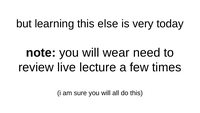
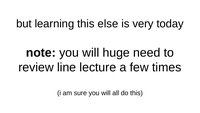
wear: wear -> huge
live: live -> line
